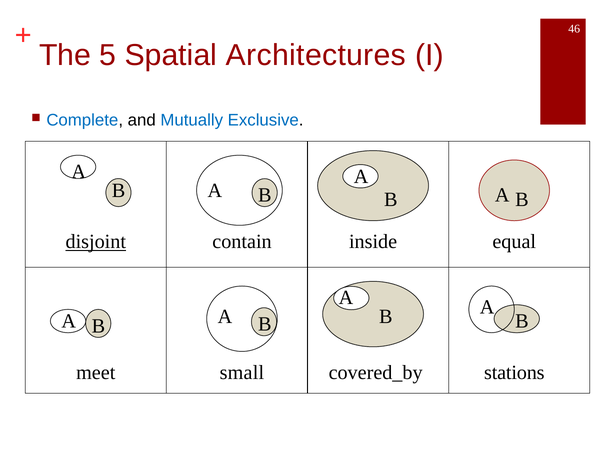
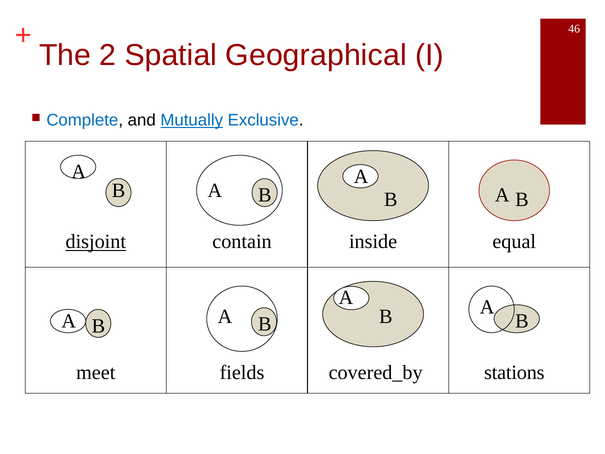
5: 5 -> 2
Architectures: Architectures -> Geographical
Mutually underline: none -> present
small: small -> fields
